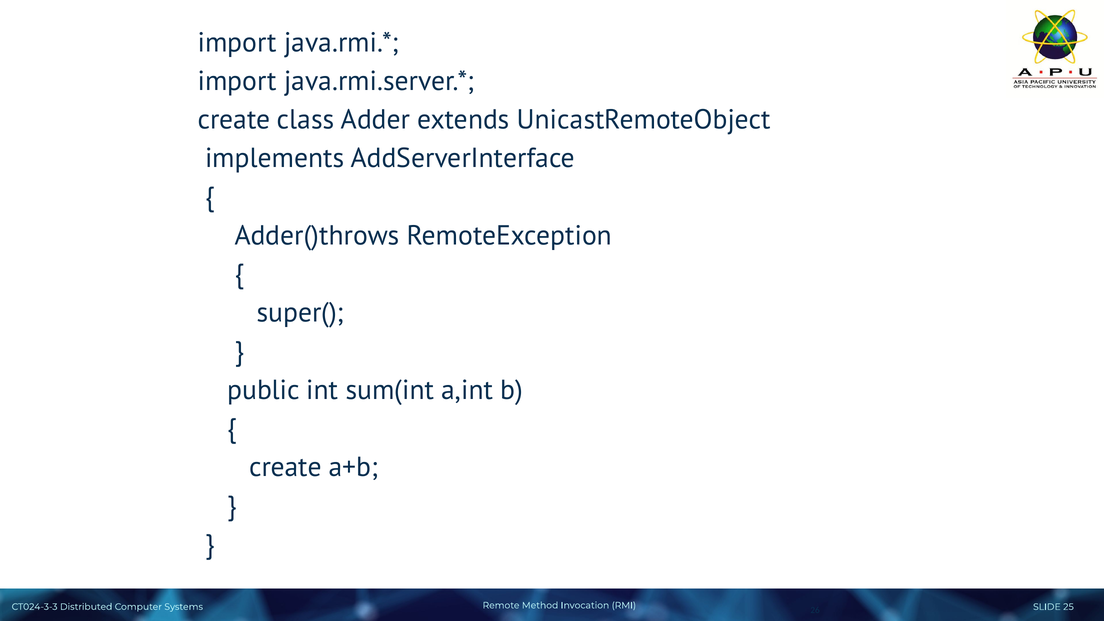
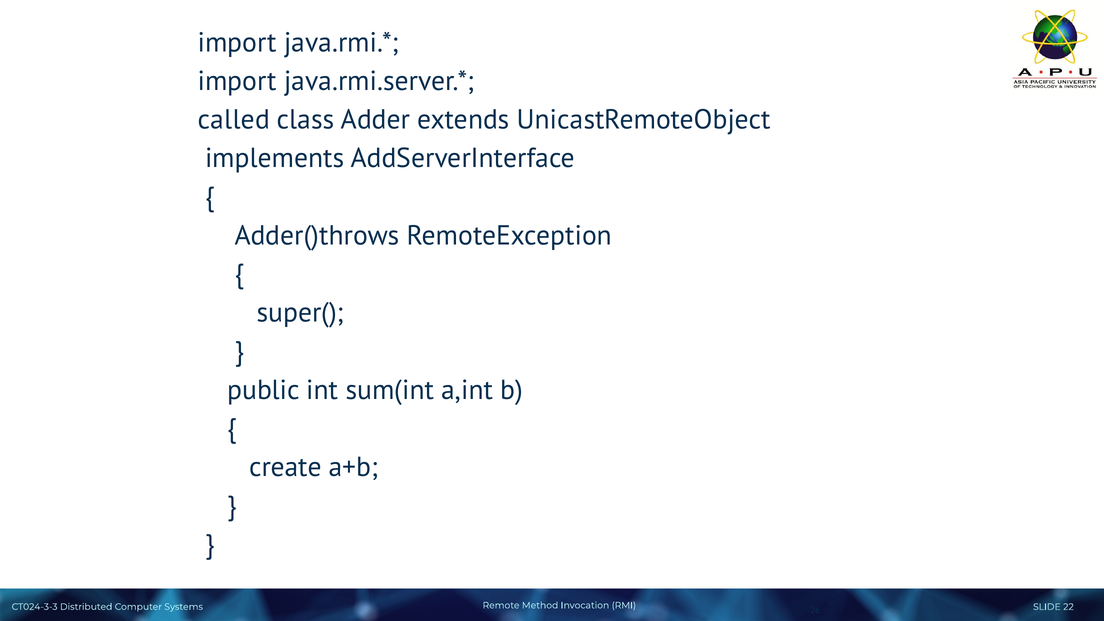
create at (234, 120): create -> called
25: 25 -> 22
